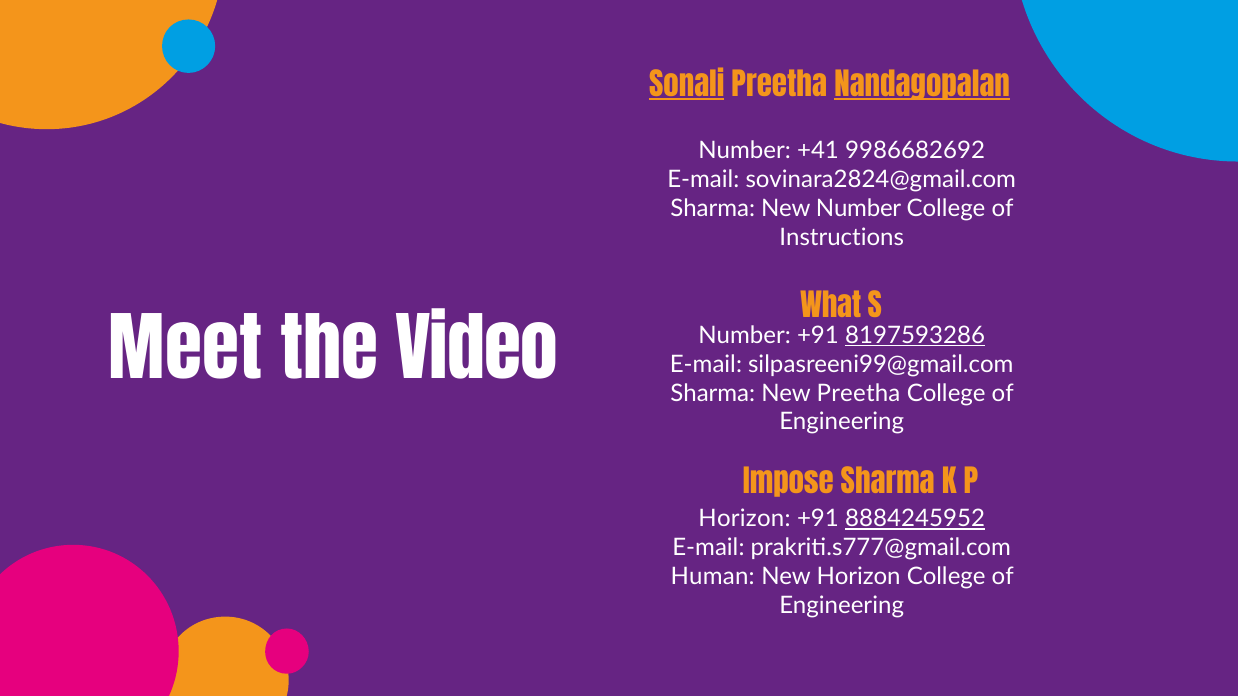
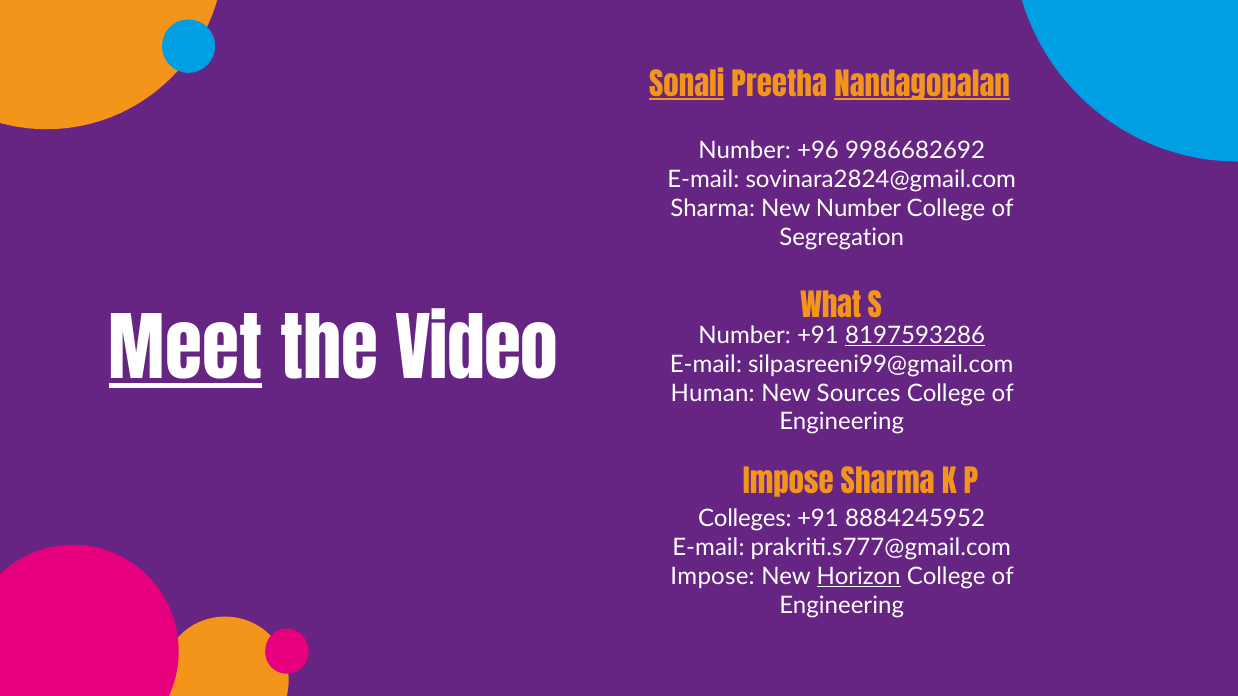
+41: +41 -> +96
Instructions: Instructions -> Segregation
Meet underline: none -> present
Sharma at (713, 393): Sharma -> Human
New Preetha: Preetha -> Sources
Horizon at (745, 519): Horizon -> Colleges
8884245952 underline: present -> none
Human at (713, 577): Human -> Impose
Horizon at (859, 577) underline: none -> present
